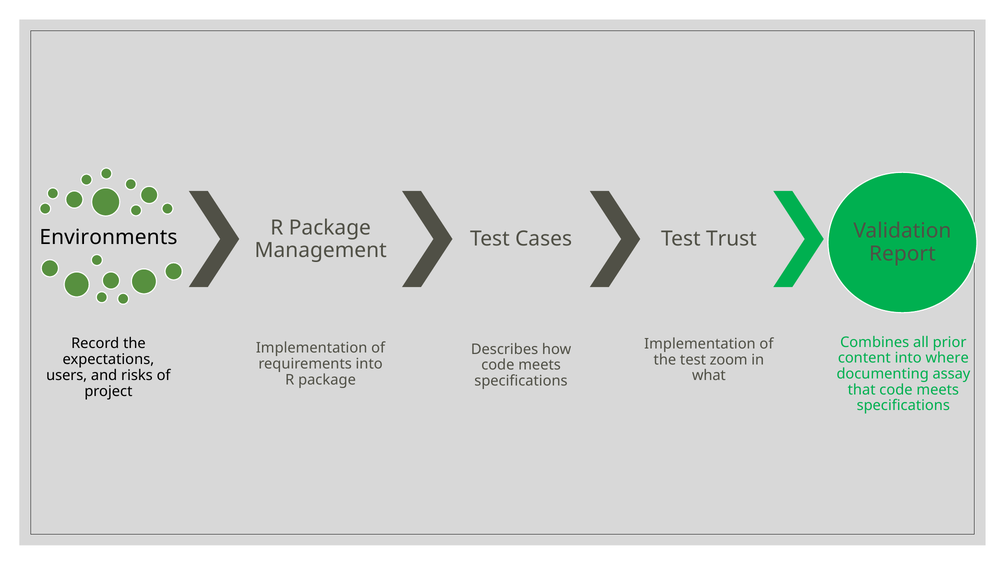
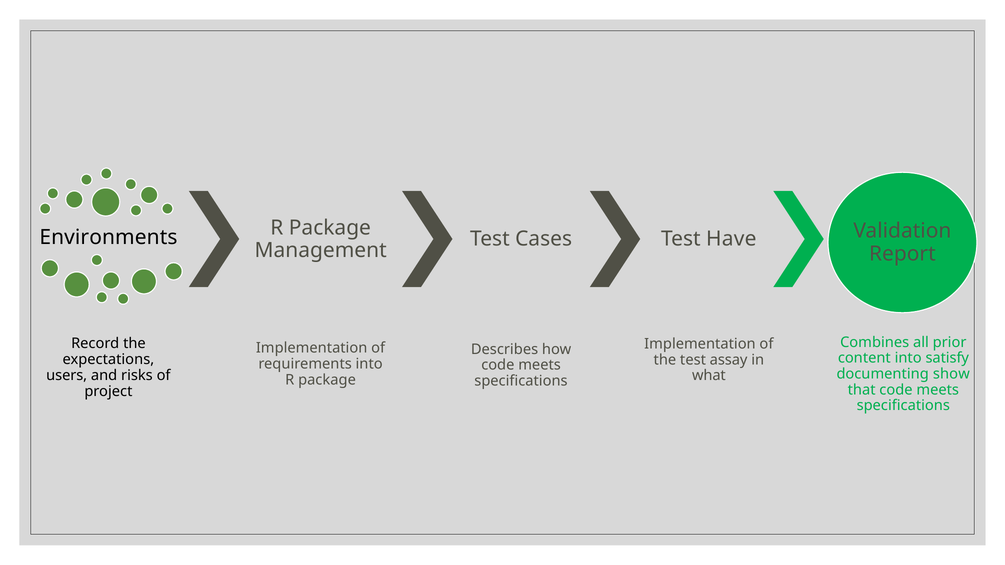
Trust: Trust -> Have
where: where -> satisfy
zoom: zoom -> assay
assay: assay -> show
